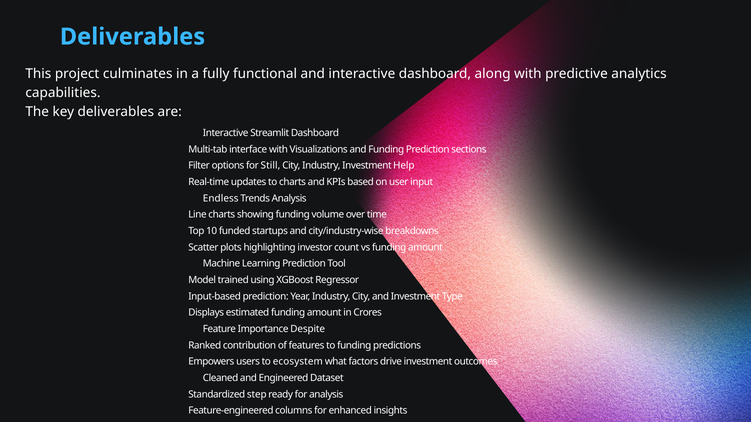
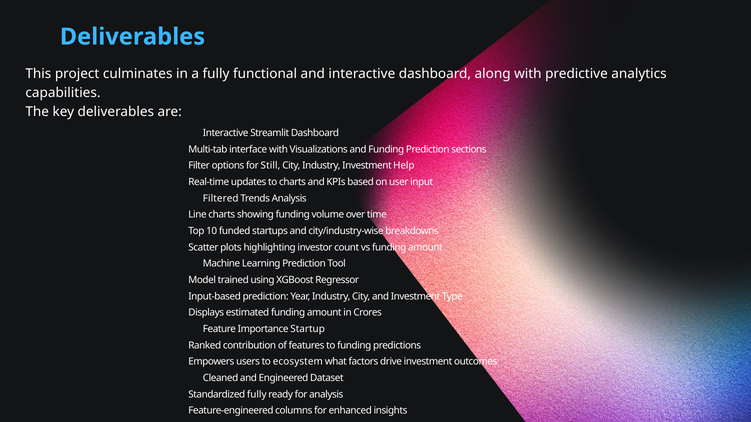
Endless: Endless -> Filtered
Despite: Despite -> Startup
Standardized step: step -> fully
